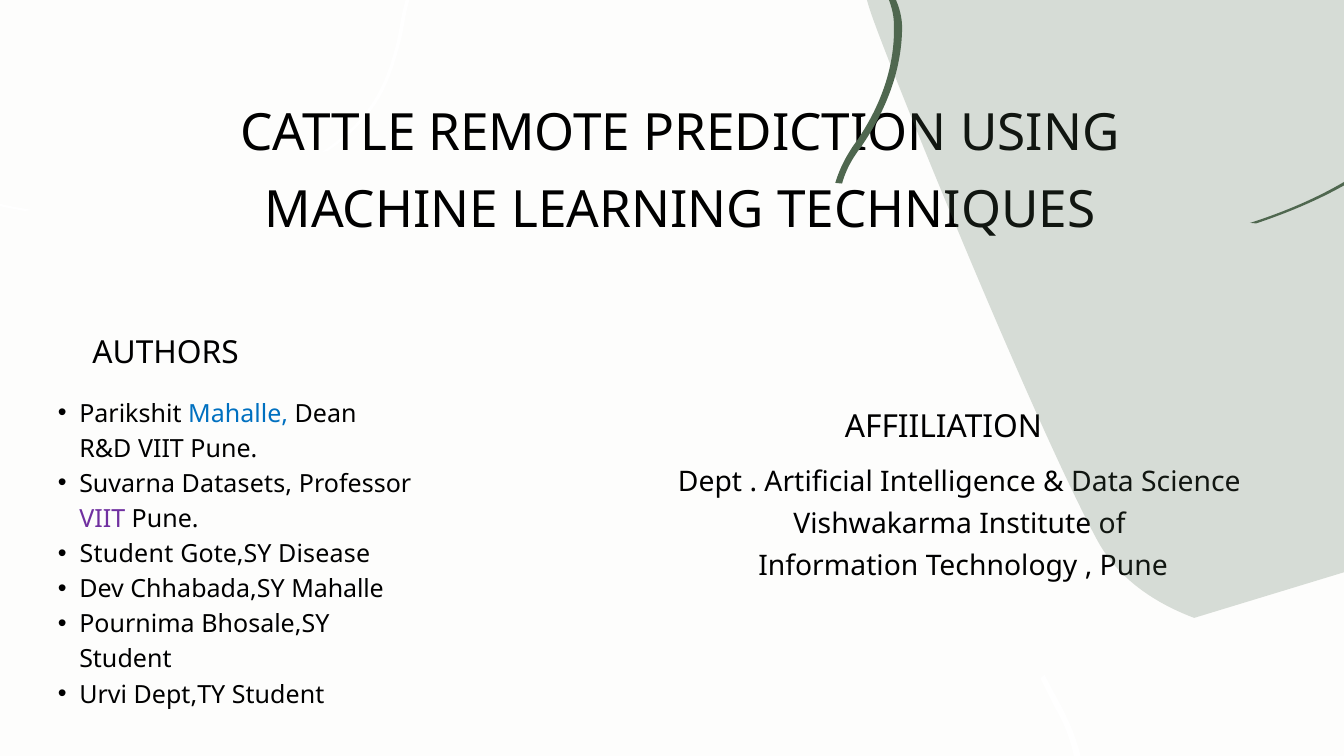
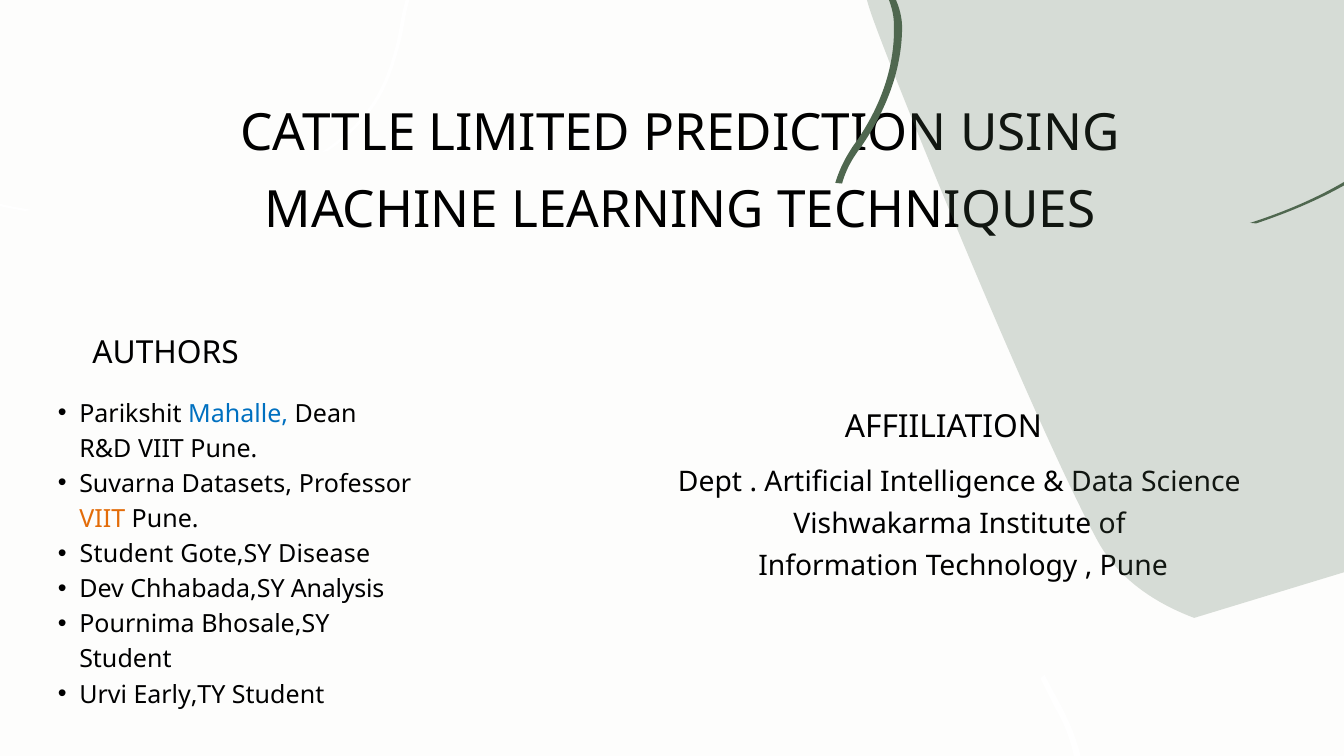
REMOTE: REMOTE -> LIMITED
VIIT at (102, 519) colour: purple -> orange
Chhabada,SY Mahalle: Mahalle -> Analysis
Dept,TY: Dept,TY -> Early,TY
